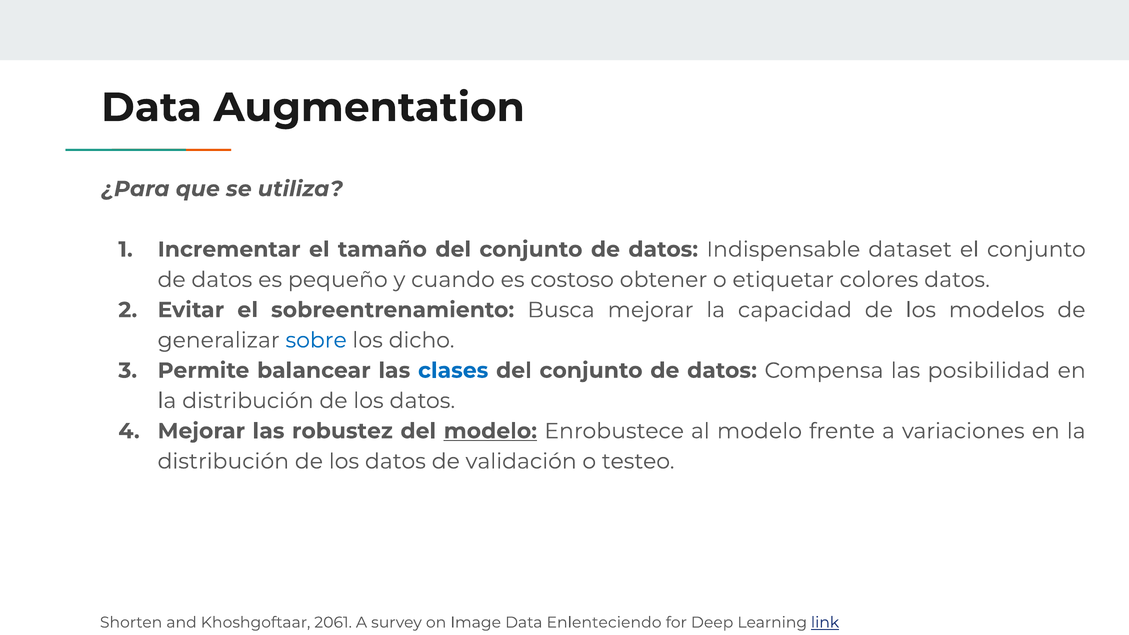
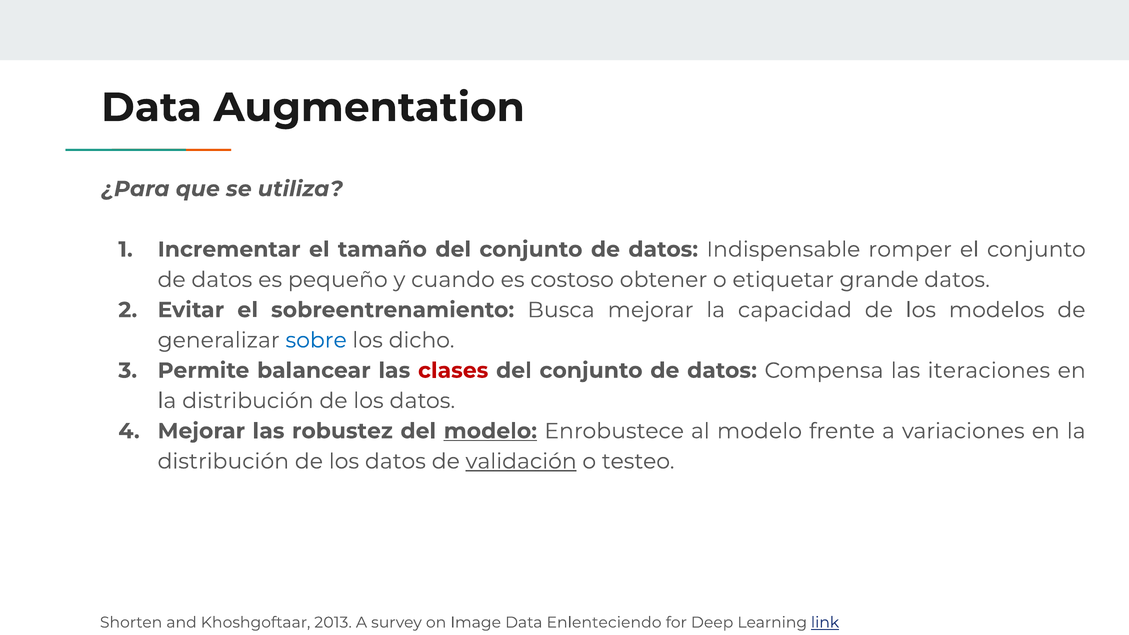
dataset: dataset -> romper
colores: colores -> grande
clases colour: blue -> red
posibilidad: posibilidad -> iteraciones
validación underline: none -> present
2061: 2061 -> 2013
